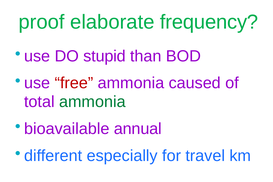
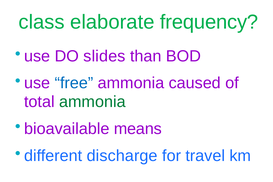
proof: proof -> class
stupid: stupid -> slides
free colour: red -> blue
annual: annual -> means
especially: especially -> discharge
